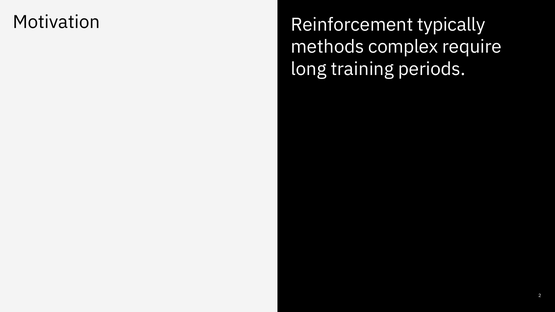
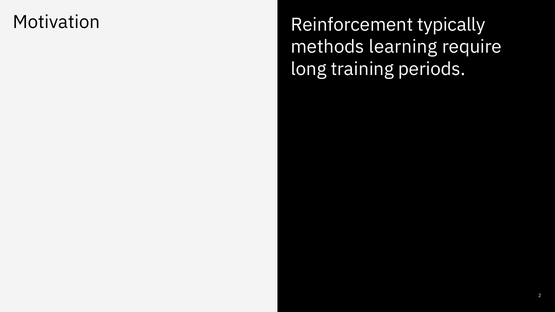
complex: complex -> learning
